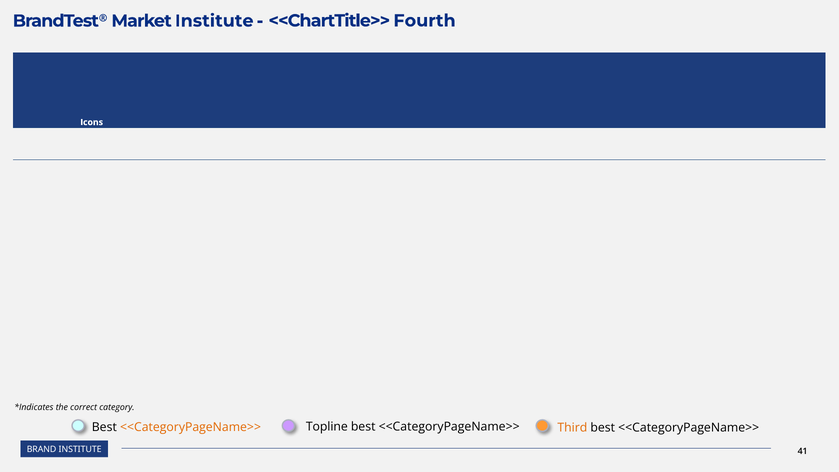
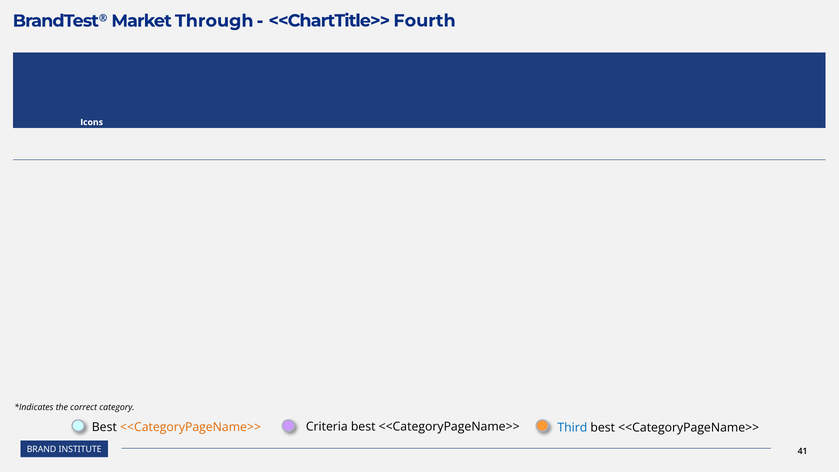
Market Institute: Institute -> Through
Topline: Topline -> Criteria
Third colour: orange -> blue
